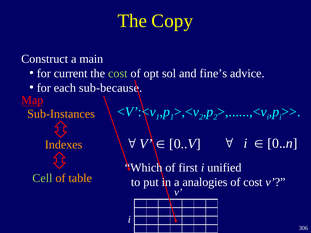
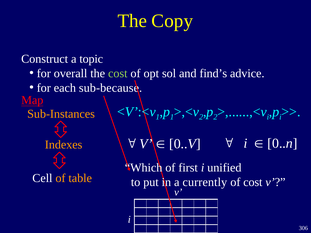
main: main -> topic
current: current -> overall
fine’s: fine’s -> find’s
Cell colour: light green -> white
analogies: analogies -> currently
